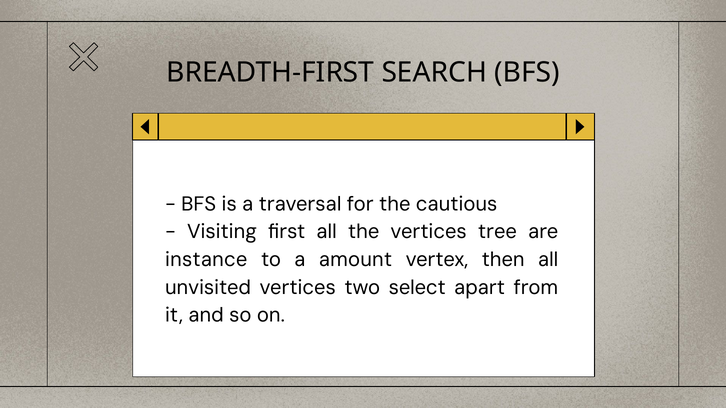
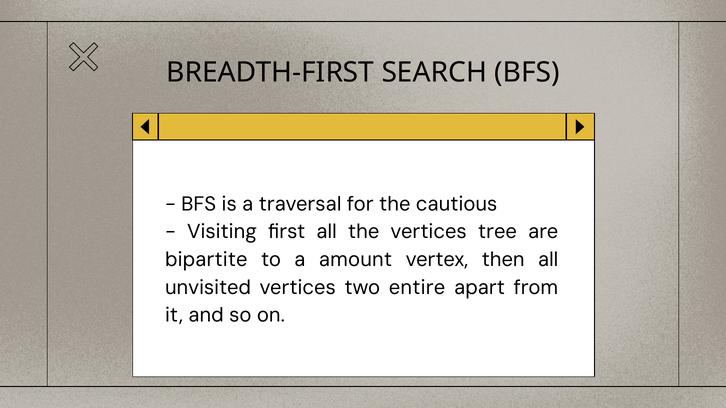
instance: instance -> bipartite
select: select -> entire
